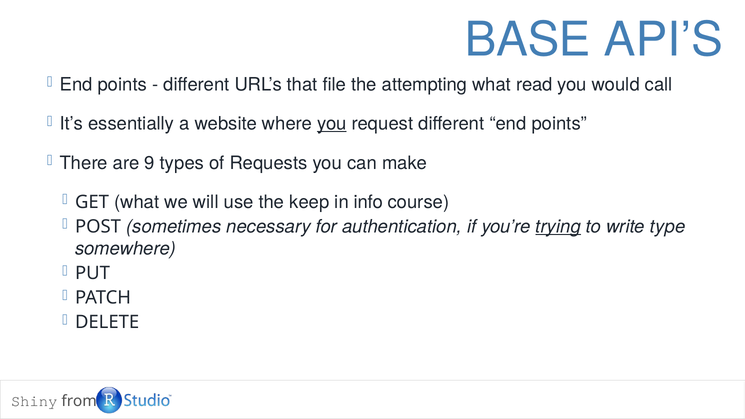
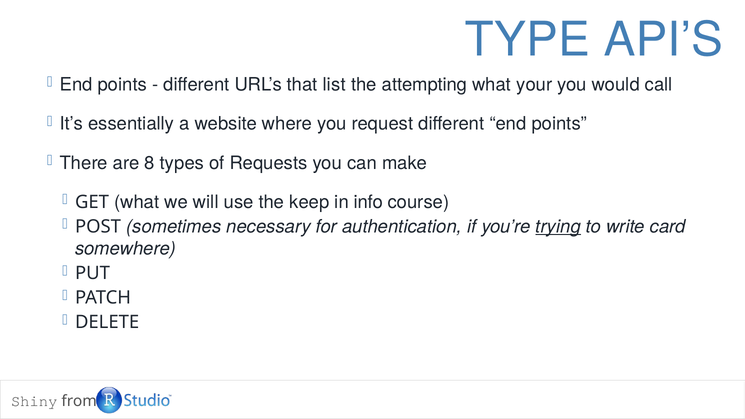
BASE: BASE -> TYPE
file: file -> list
read: read -> your
you at (332, 124) underline: present -> none
9: 9 -> 8
type: type -> card
